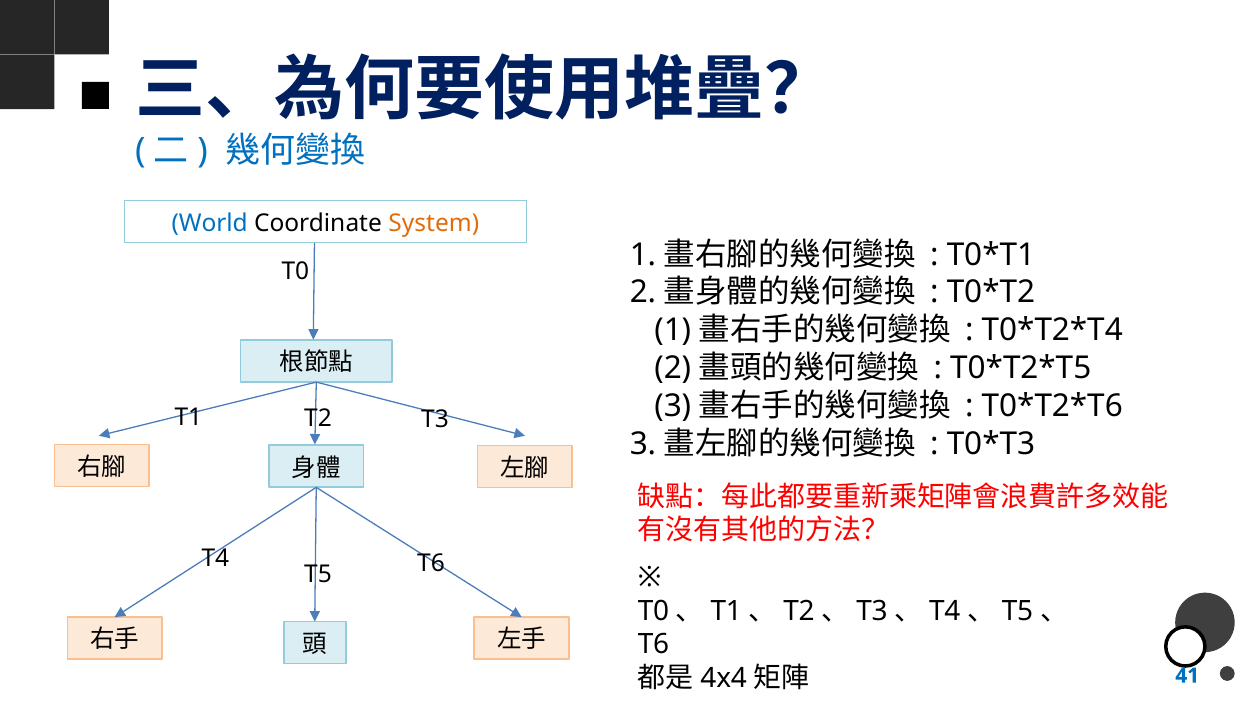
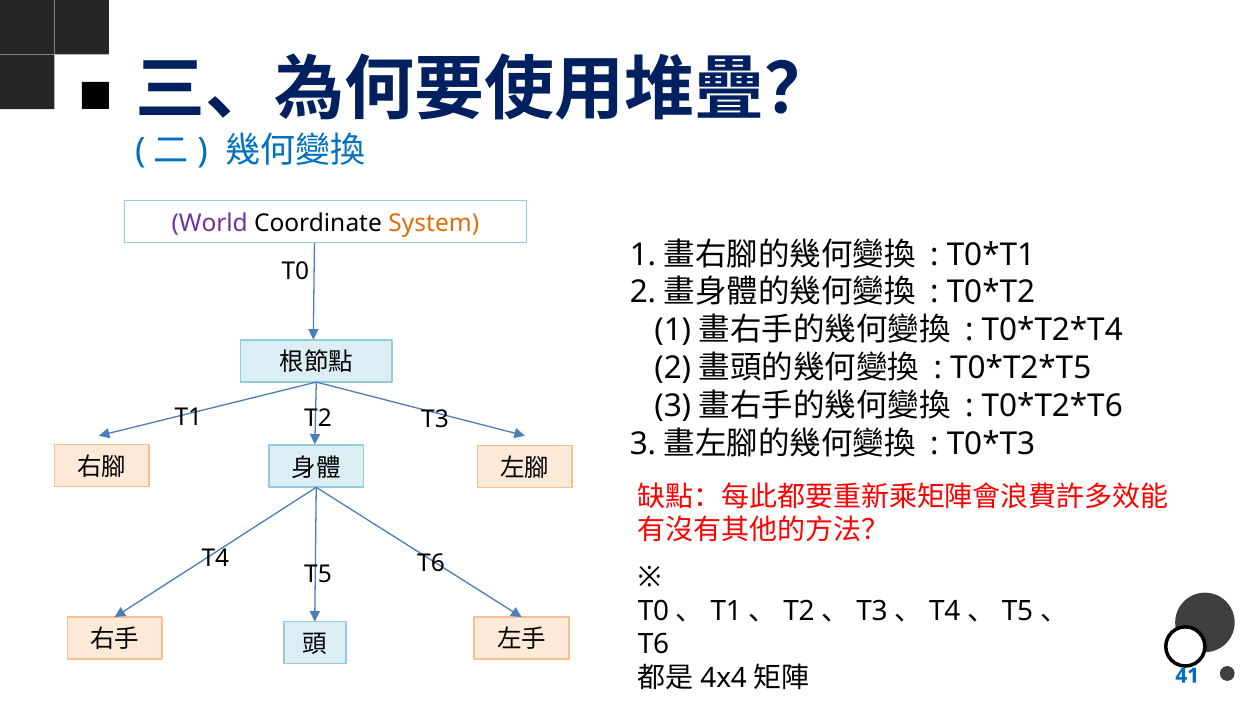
World colour: blue -> purple
